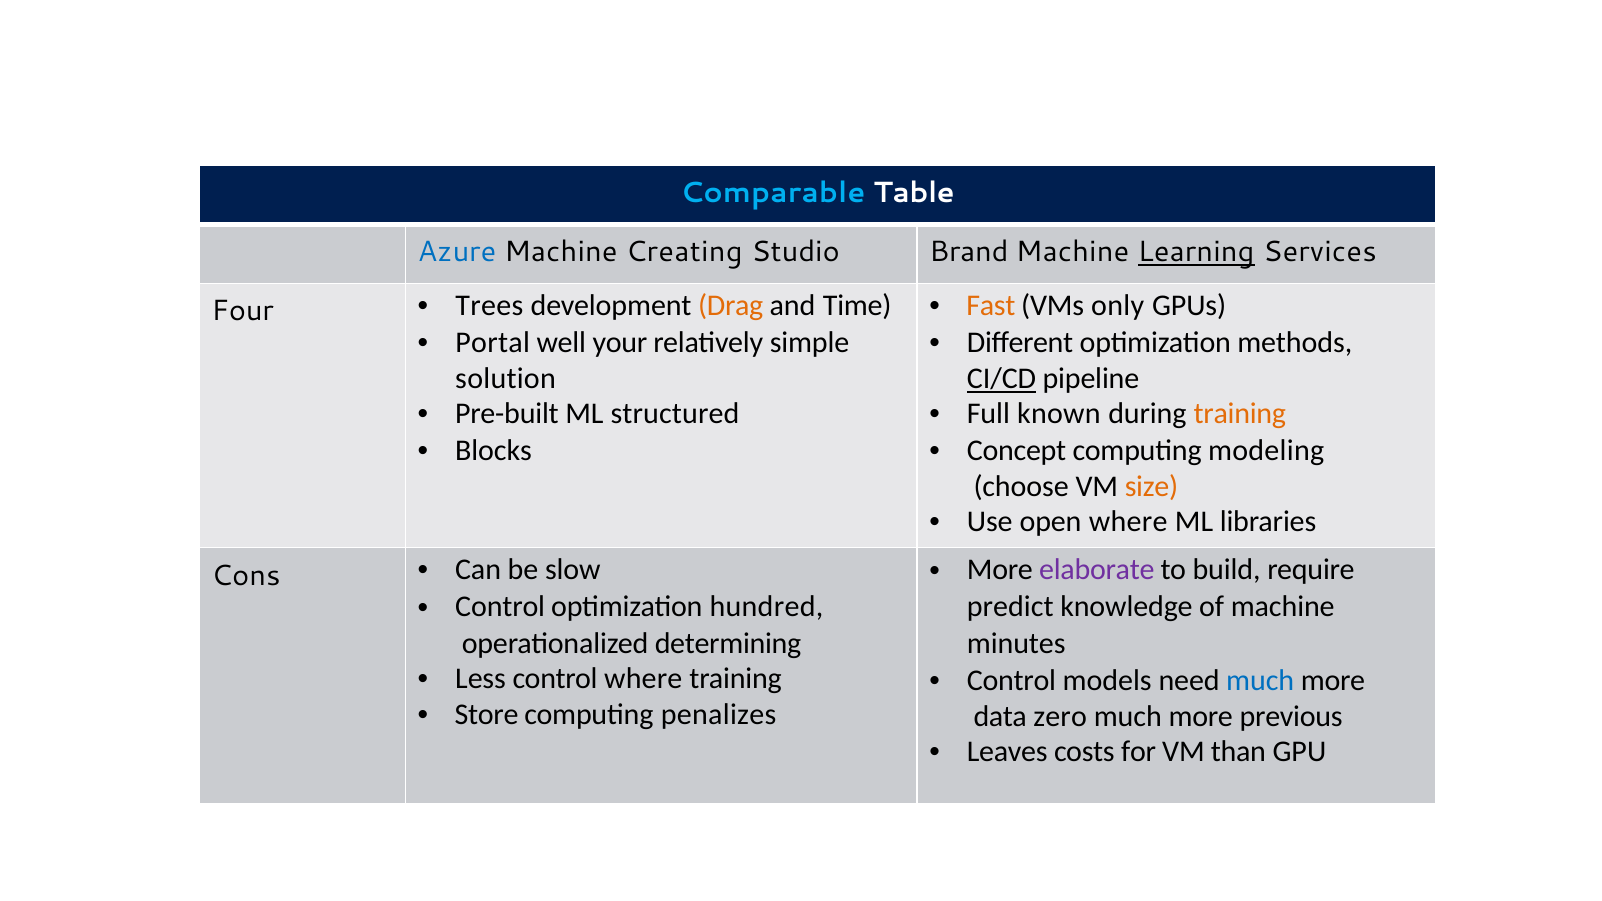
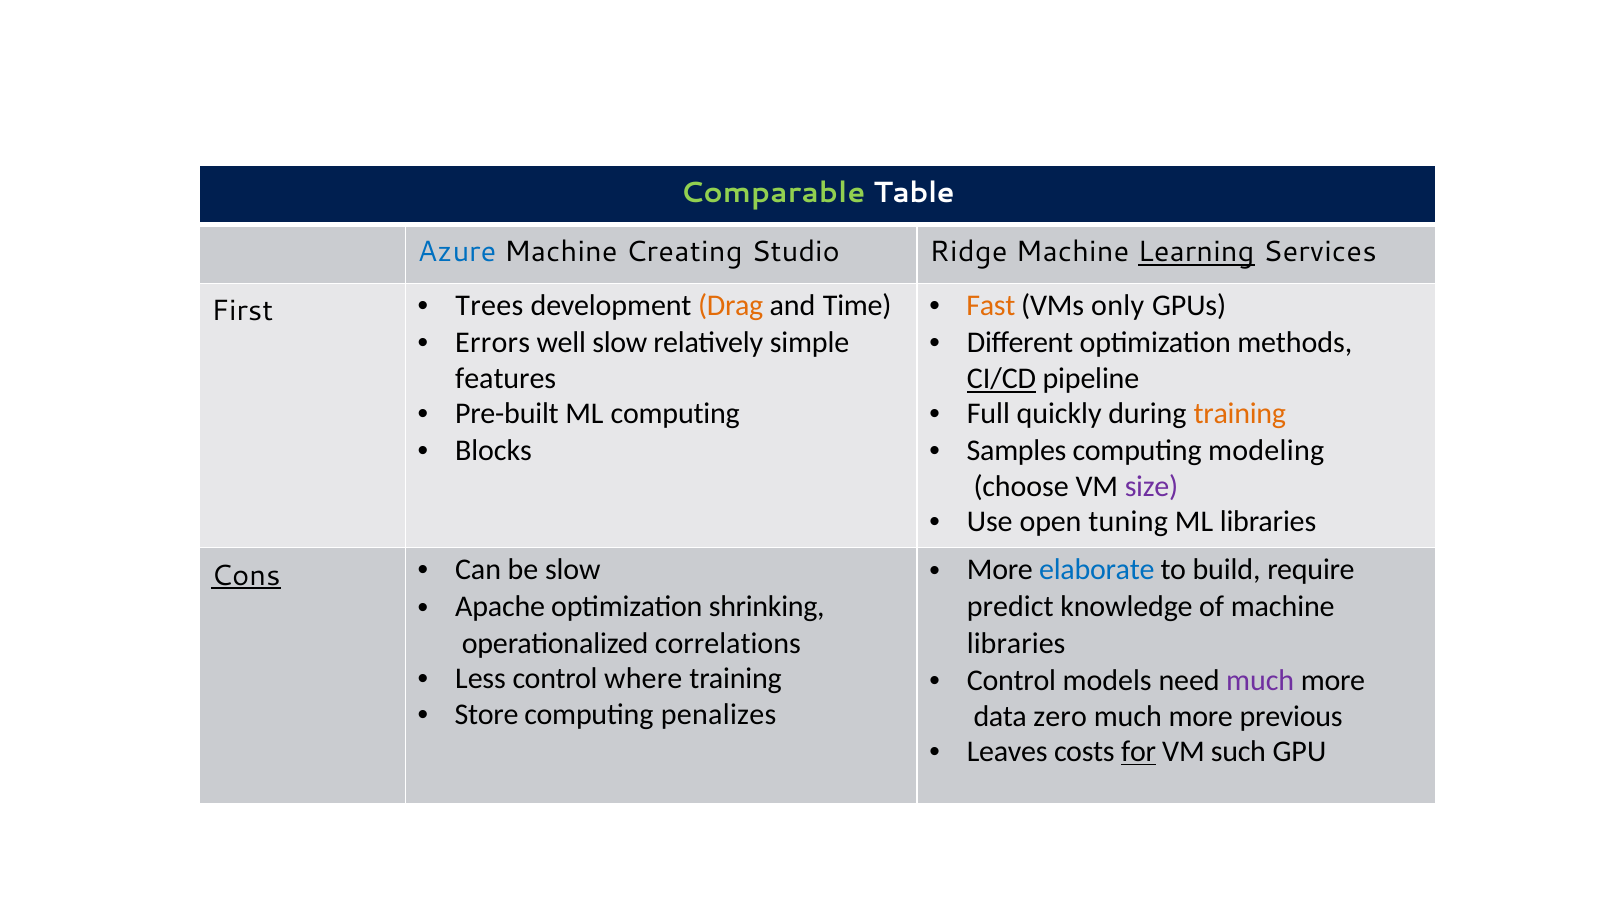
Comparable colour: light blue -> light green
Brand: Brand -> Ridge
Four: Four -> First
Portal: Portal -> Errors
well your: your -> slow
solution: solution -> features
known: known -> quickly
ML structured: structured -> computing
Concept: Concept -> Samples
size colour: orange -> purple
open where: where -> tuning
elaborate colour: purple -> blue
Cons underline: none -> present
Control at (500, 607): Control -> Apache
hundred: hundred -> shrinking
determining: determining -> correlations
minutes at (1016, 643): minutes -> libraries
much at (1260, 680) colour: blue -> purple
for underline: none -> present
than: than -> such
